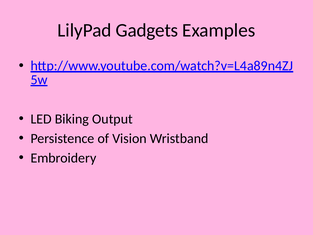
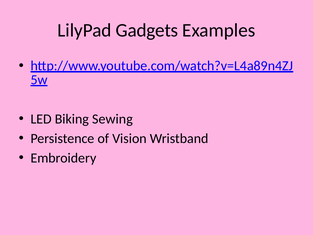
Output: Output -> Sewing
